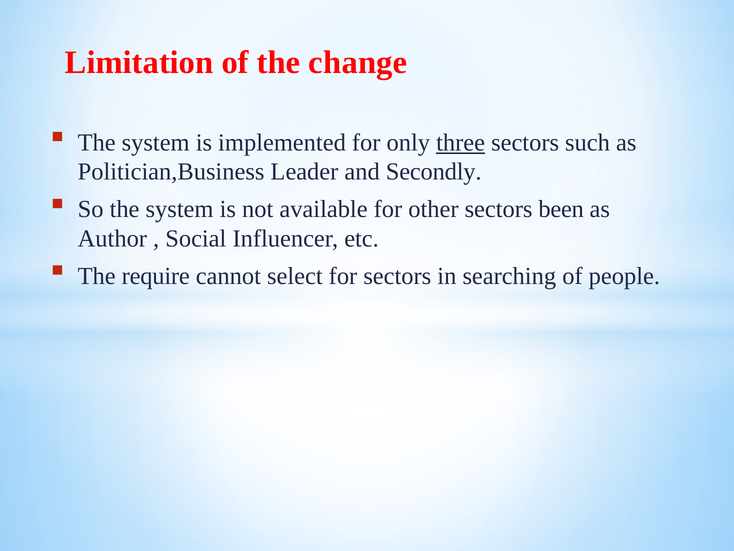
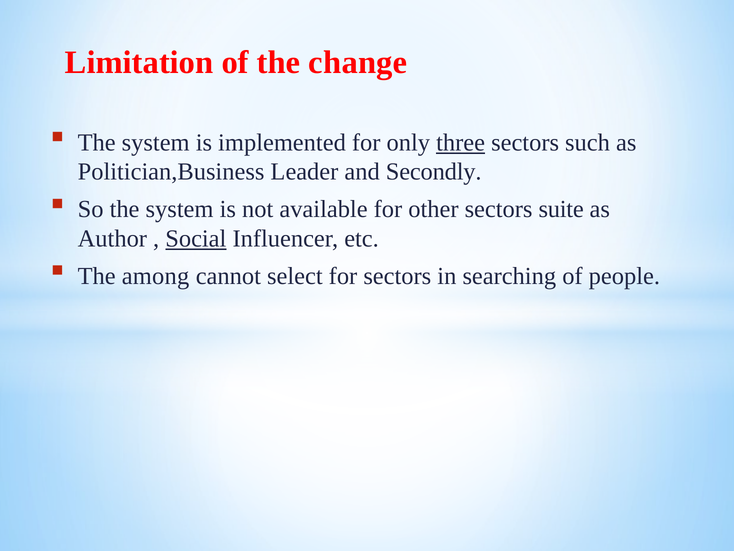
been: been -> suite
Social underline: none -> present
require: require -> among
